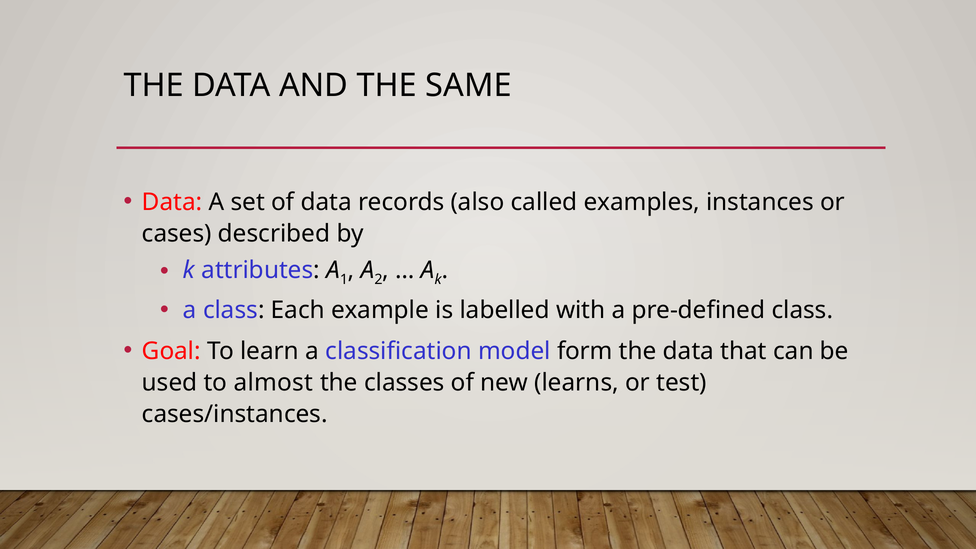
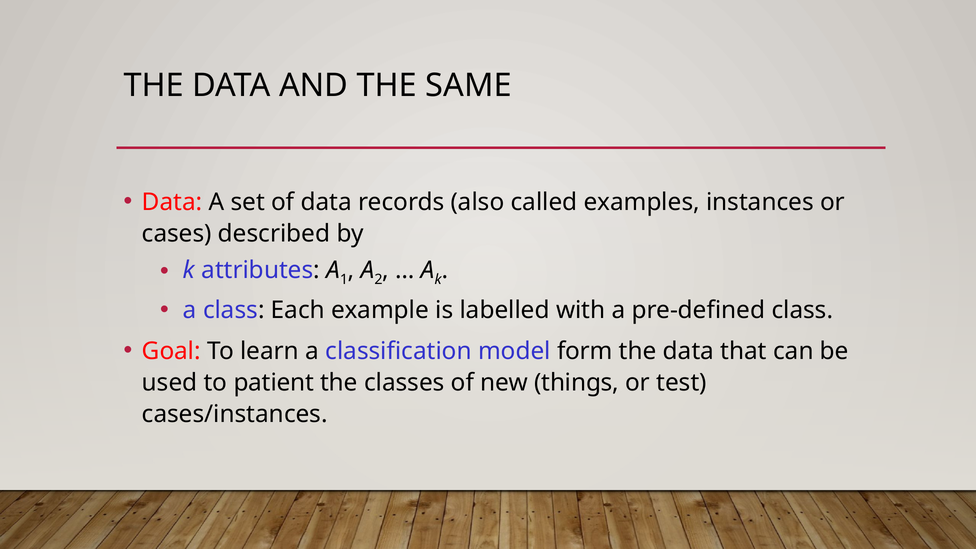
almost: almost -> patient
learns: learns -> things
